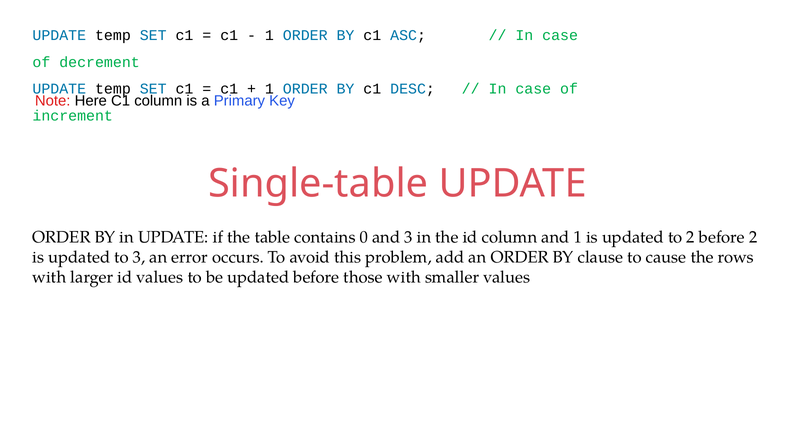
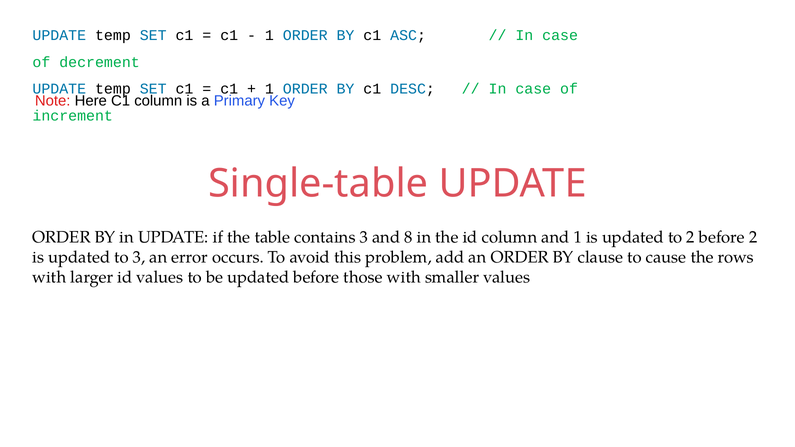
contains 0: 0 -> 3
and 3: 3 -> 8
